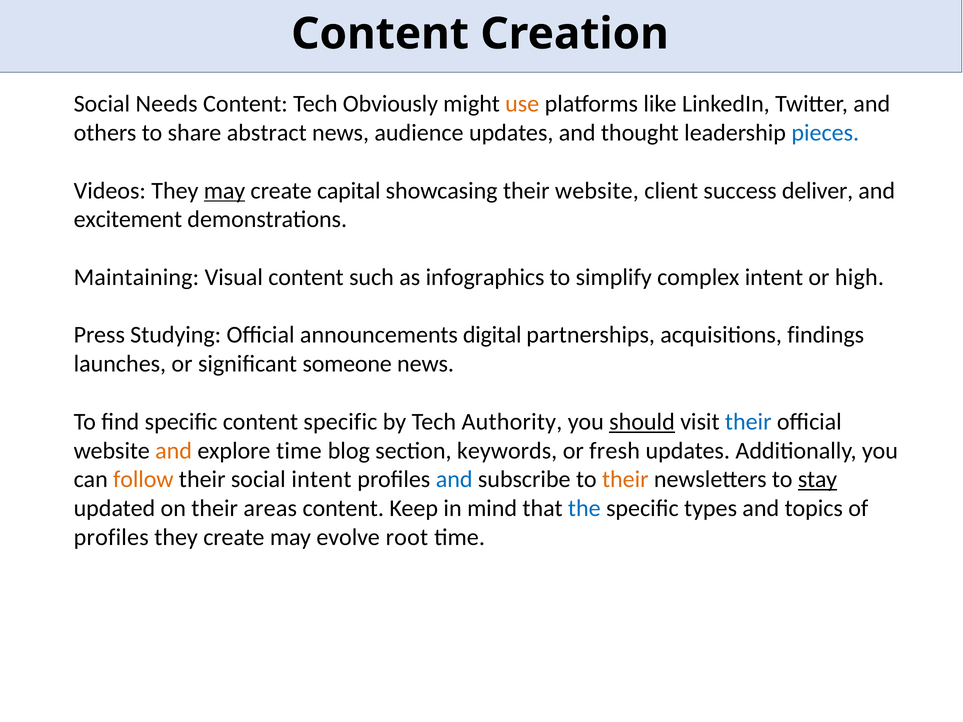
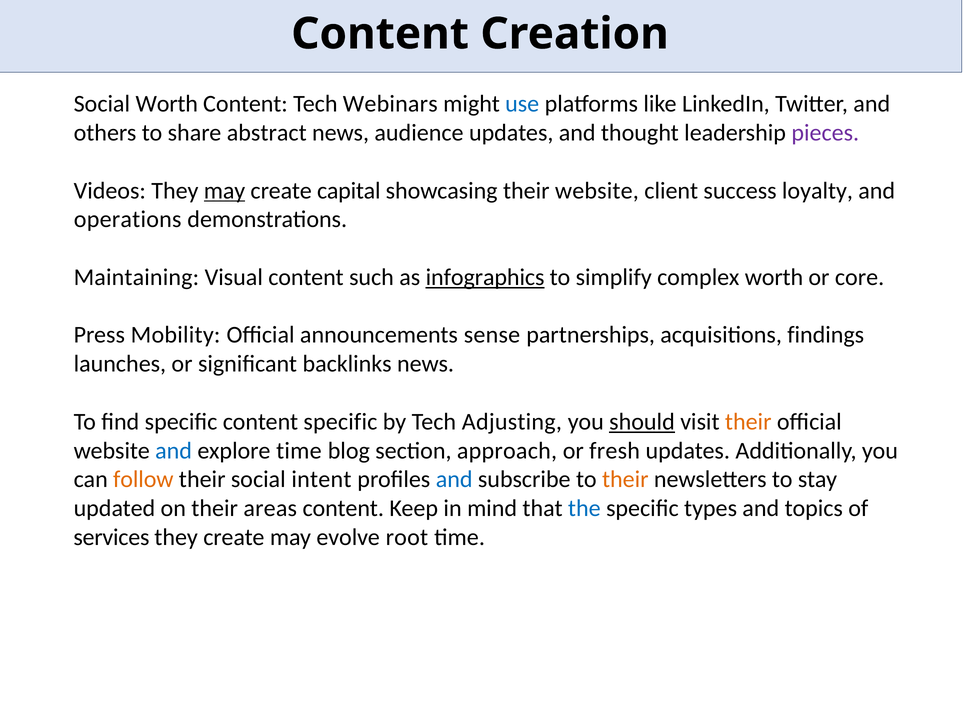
Social Needs: Needs -> Worth
Obviously: Obviously -> Webinars
use colour: orange -> blue
pieces colour: blue -> purple
deliver: deliver -> loyalty
excitement: excitement -> operations
infographics underline: none -> present
complex intent: intent -> worth
high: high -> core
Studying: Studying -> Mobility
digital: digital -> sense
someone: someone -> backlinks
Authority: Authority -> Adjusting
their at (748, 422) colour: blue -> orange
and at (174, 451) colour: orange -> blue
keywords: keywords -> approach
stay underline: present -> none
profiles at (111, 537): profiles -> services
